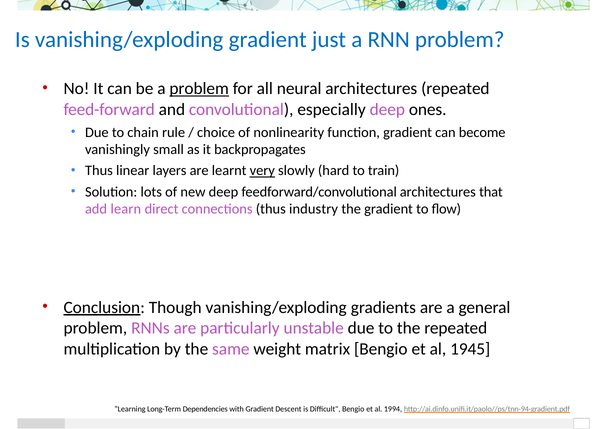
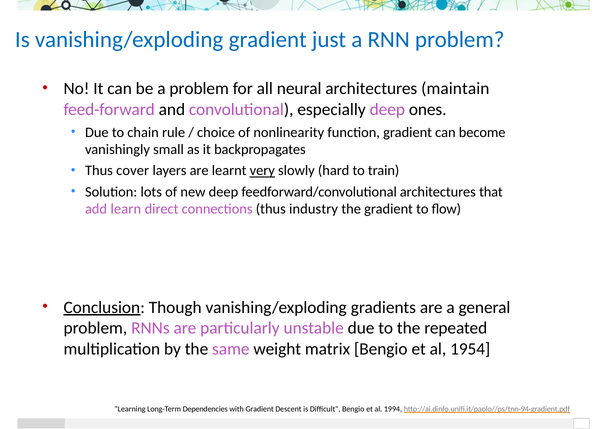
problem at (199, 89) underline: present -> none
architectures repeated: repeated -> maintain
linear: linear -> cover
1945: 1945 -> 1954
